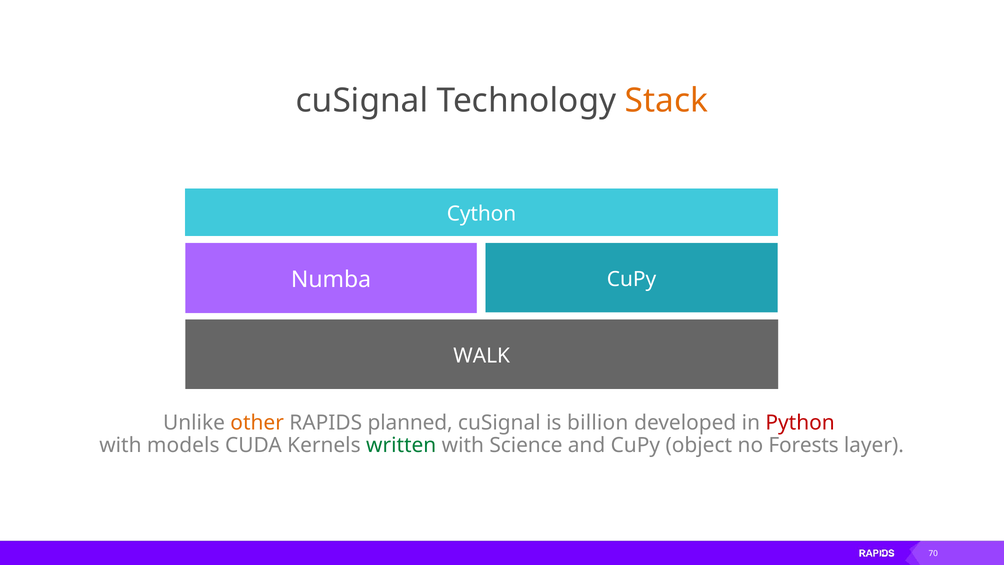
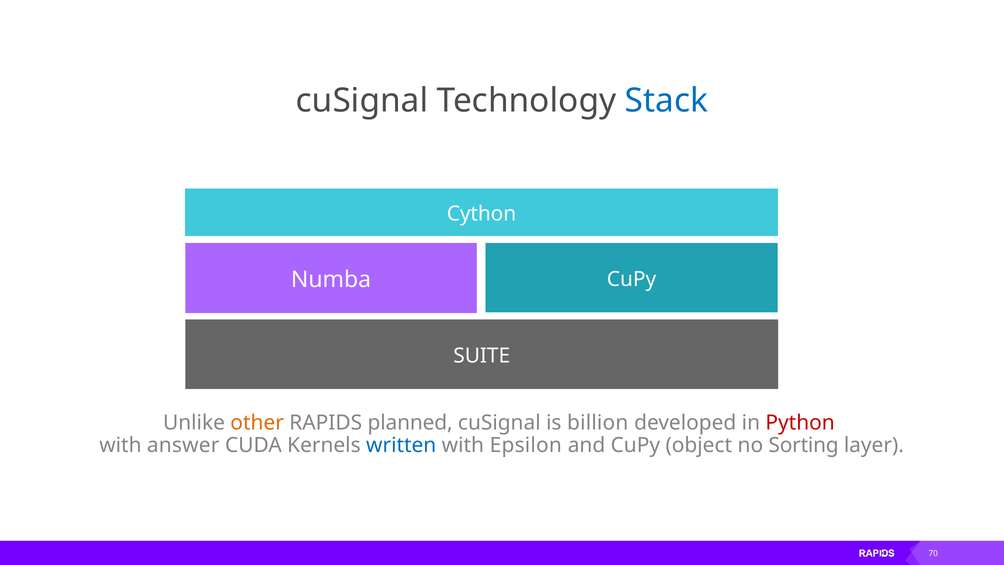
Stack colour: orange -> blue
WALK: WALK -> SUITE
models: models -> answer
written colour: green -> blue
Science: Science -> Epsilon
Forests: Forests -> Sorting
